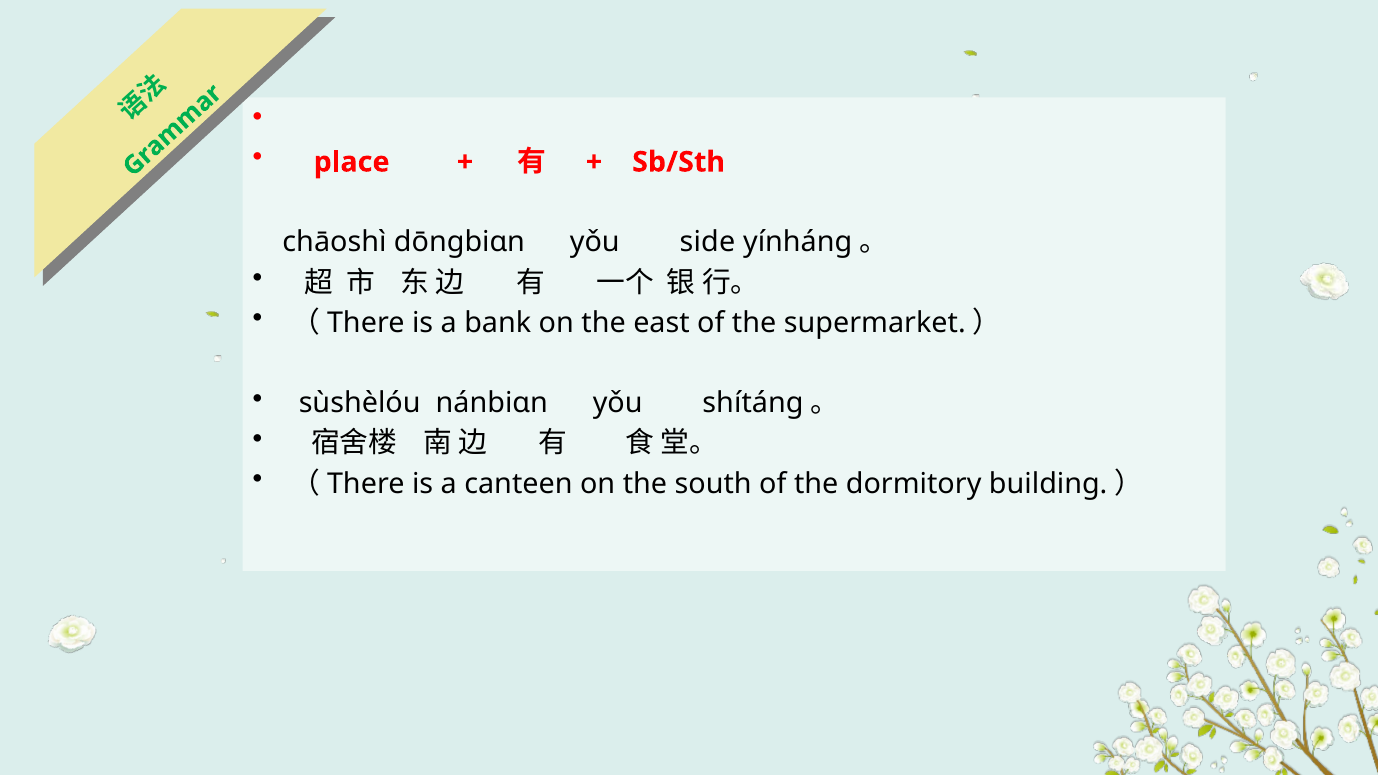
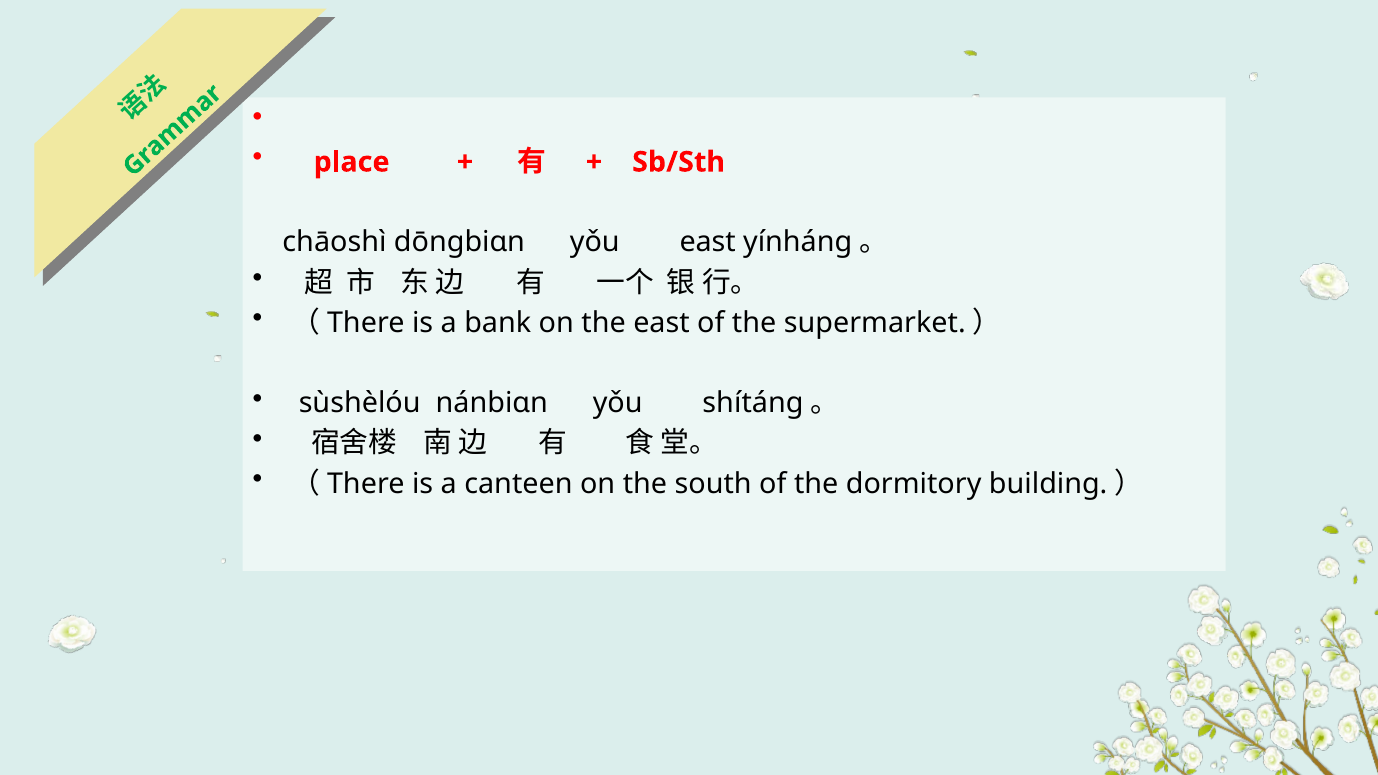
yǒu side: side -> east
